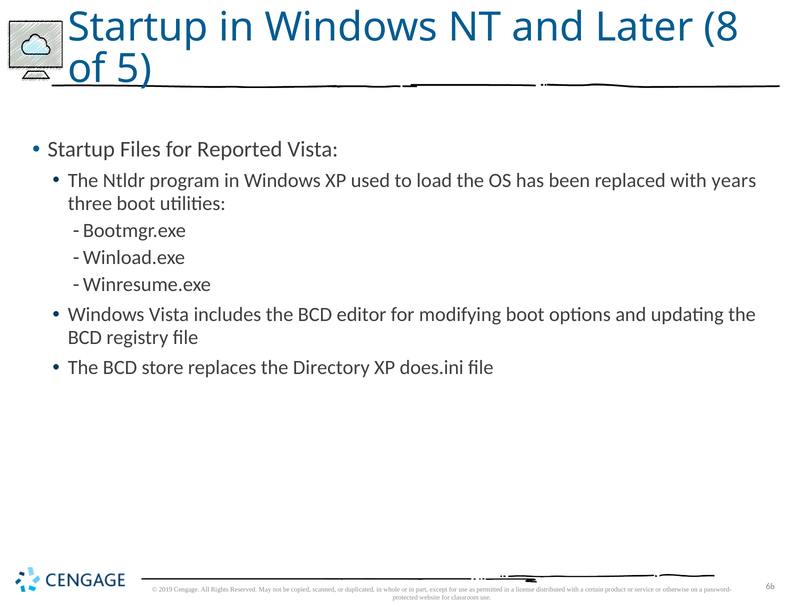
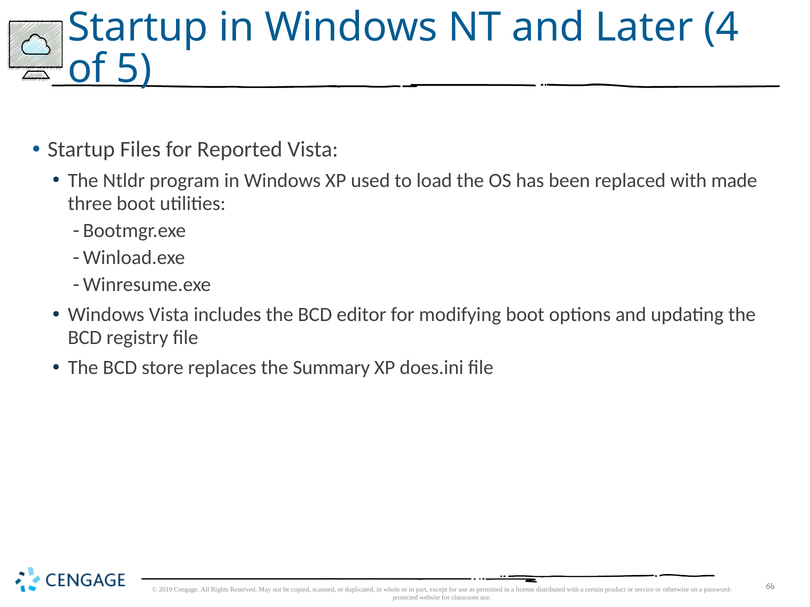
8: 8 -> 4
years: years -> made
Directory: Directory -> Summary
